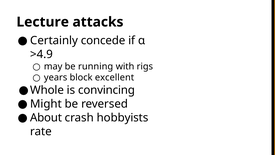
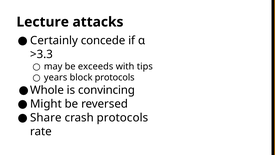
>4.9: >4.9 -> >3.3
running: running -> exceeds
rigs: rigs -> tips
block excellent: excellent -> protocols
About: About -> Share
crash hobbyists: hobbyists -> protocols
